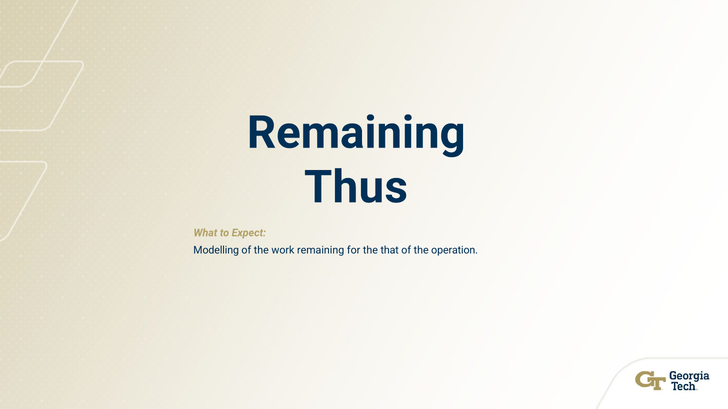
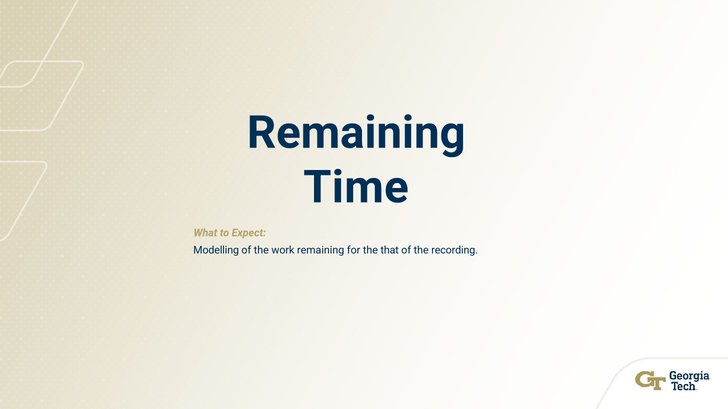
Thus: Thus -> Time
operation: operation -> recording
